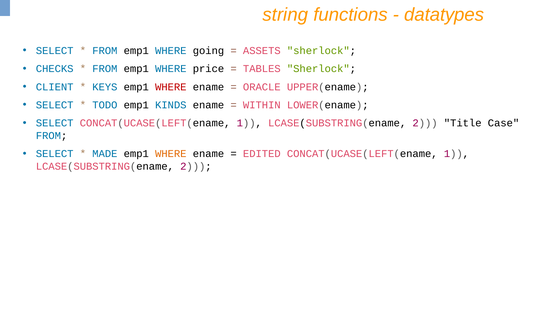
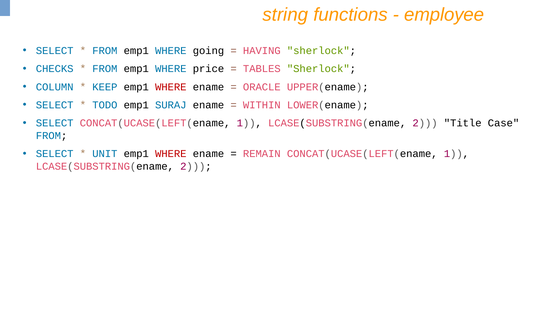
datatypes: datatypes -> employee
ASSETS: ASSETS -> HAVING
CLIENT: CLIENT -> COLUMN
KEYS: KEYS -> KEEP
KINDS: KINDS -> SURAJ
MADE: MADE -> UNIT
WHERE at (171, 154) colour: orange -> red
EDITED: EDITED -> REMAIN
